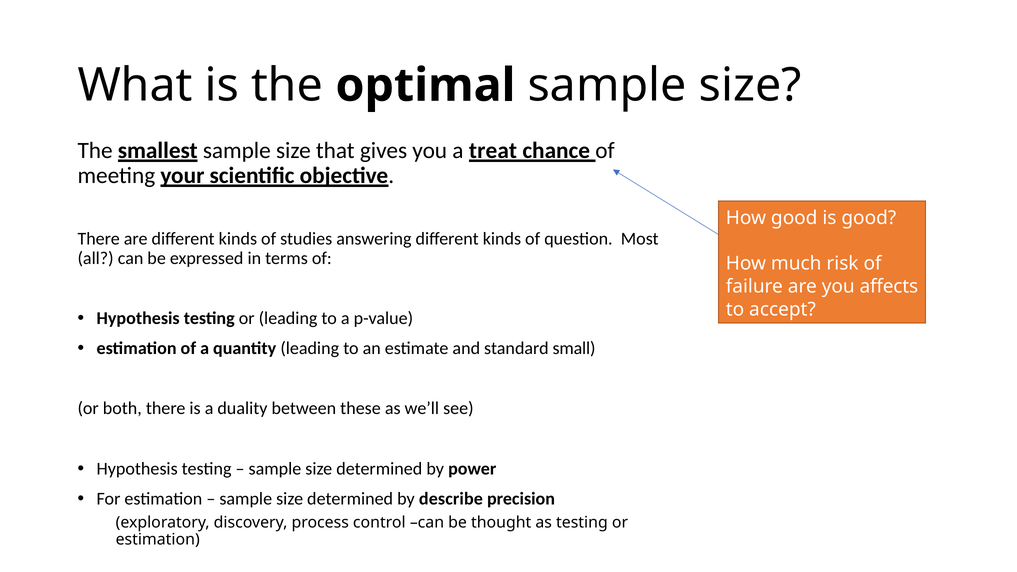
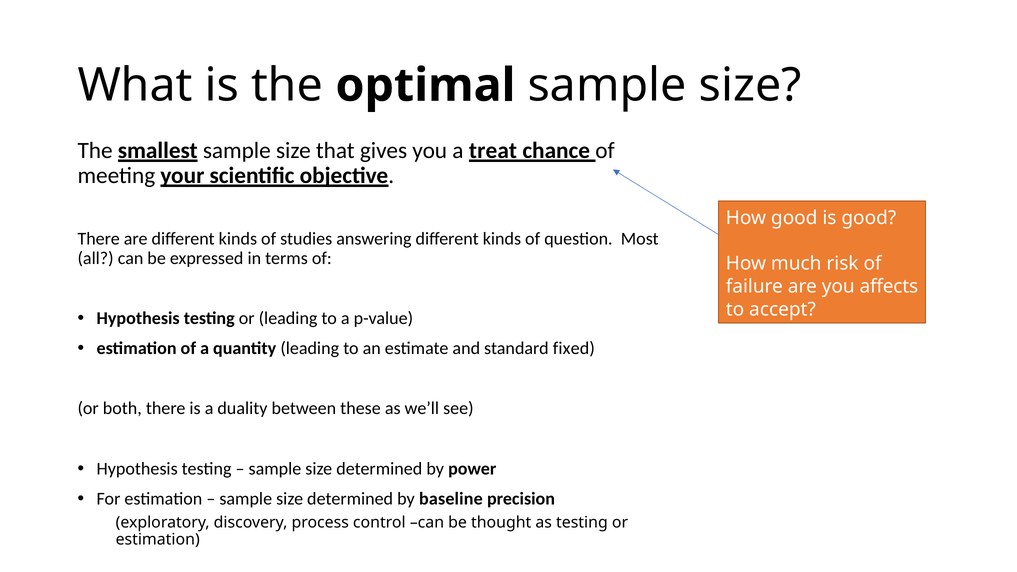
small: small -> fixed
describe: describe -> baseline
